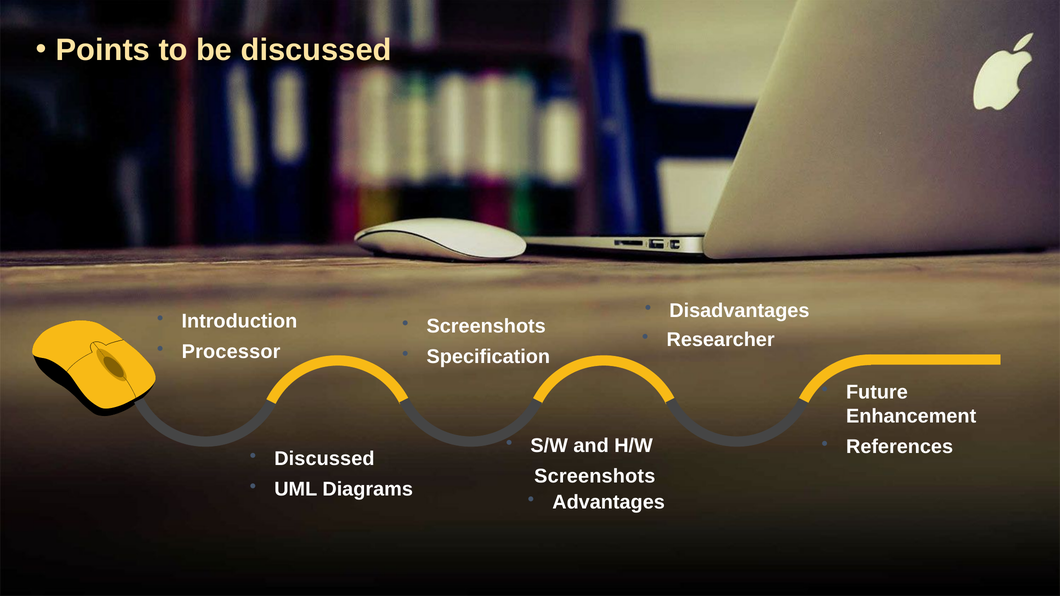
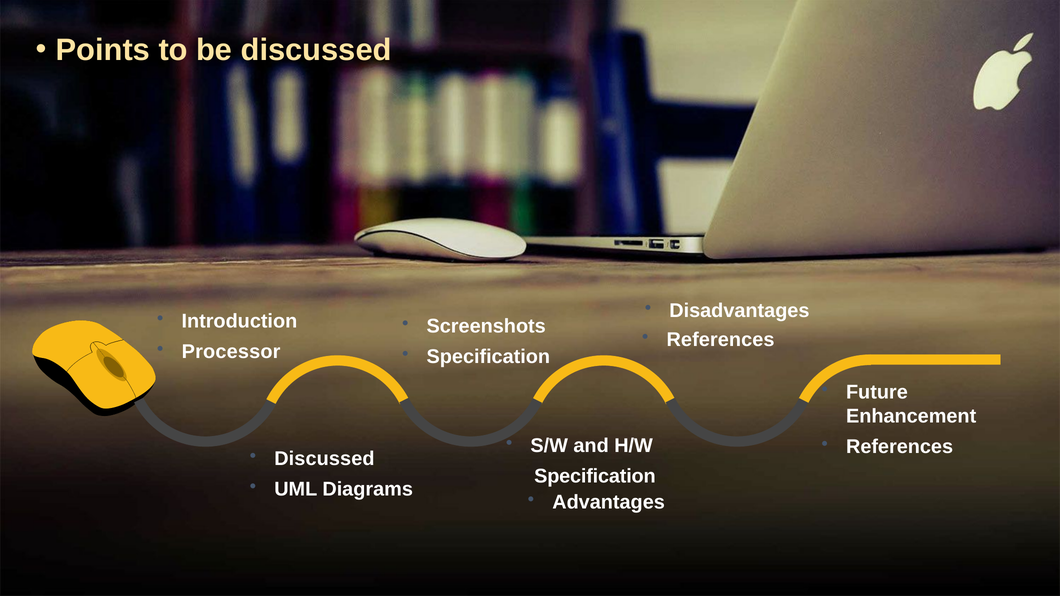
Researcher at (721, 340): Researcher -> References
Screenshots at (595, 476): Screenshots -> Specification
